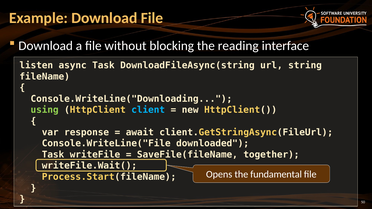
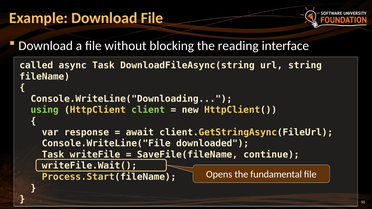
listen: listen -> called
client colour: light blue -> light green
together: together -> continue
